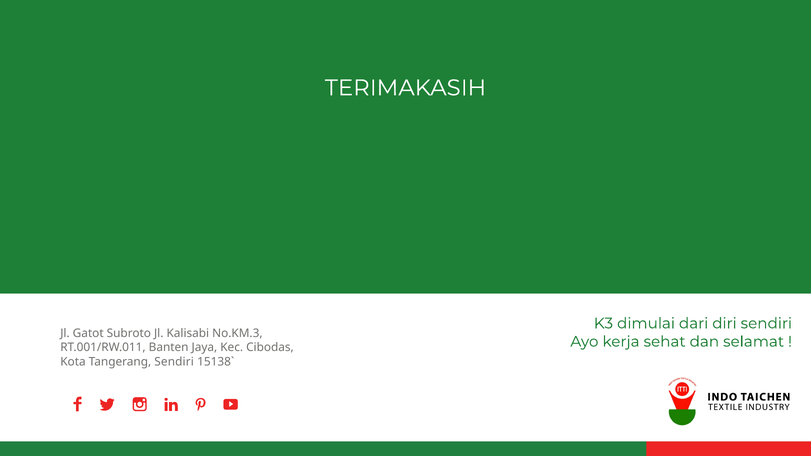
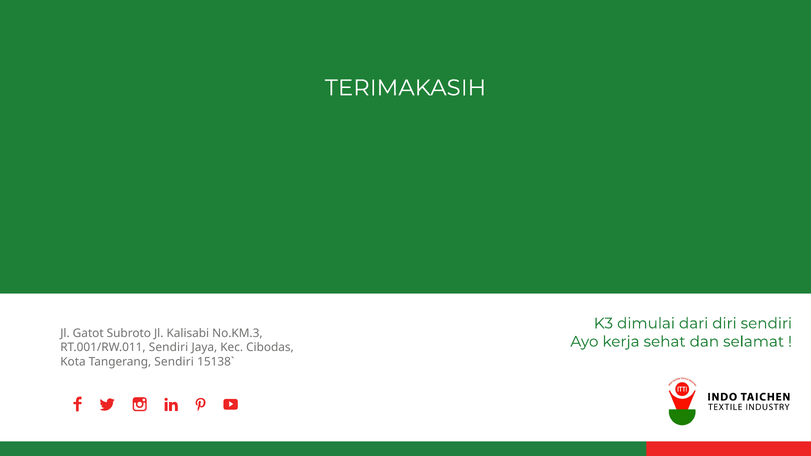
RT.001/RW.011 Banten: Banten -> Sendiri
